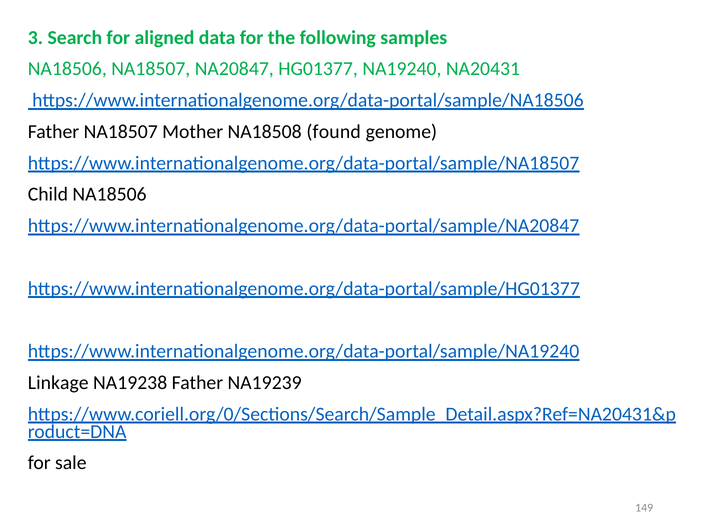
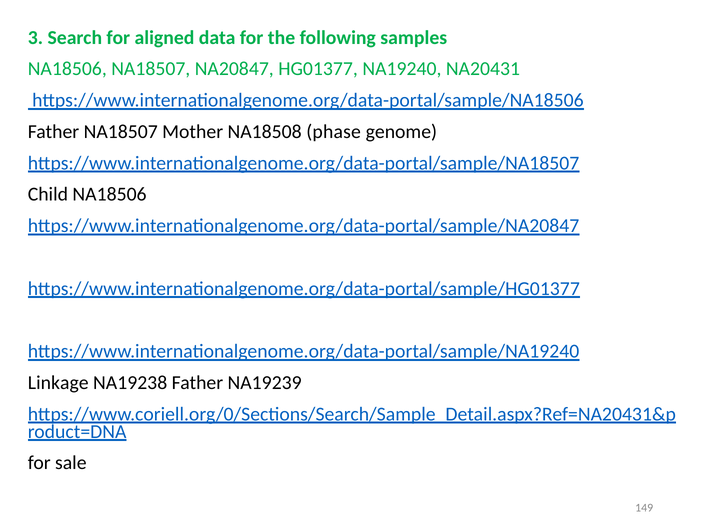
found: found -> phase
